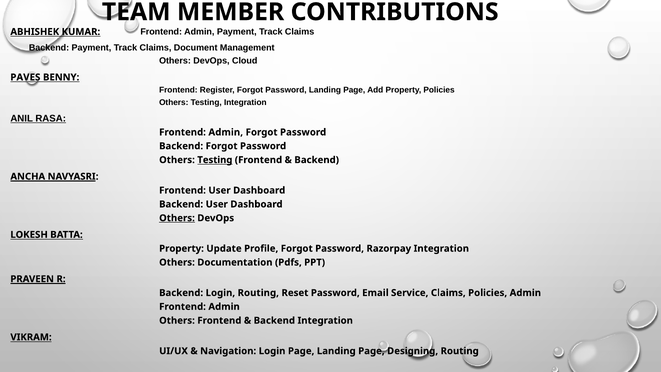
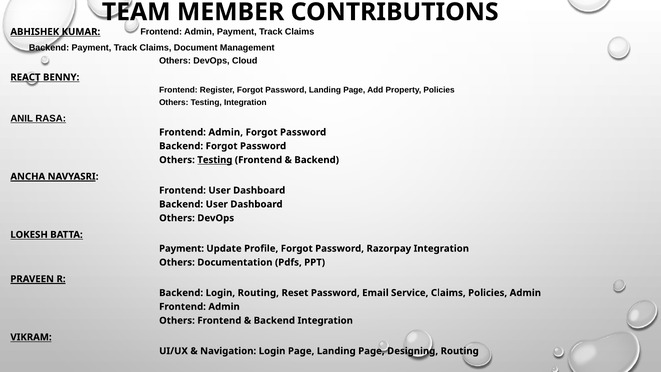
PAVES: PAVES -> REACT
Others at (177, 218) underline: present -> none
Property at (181, 248): Property -> Payment
